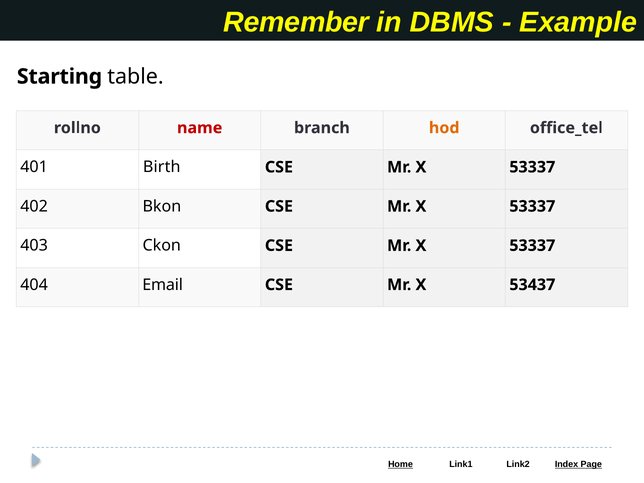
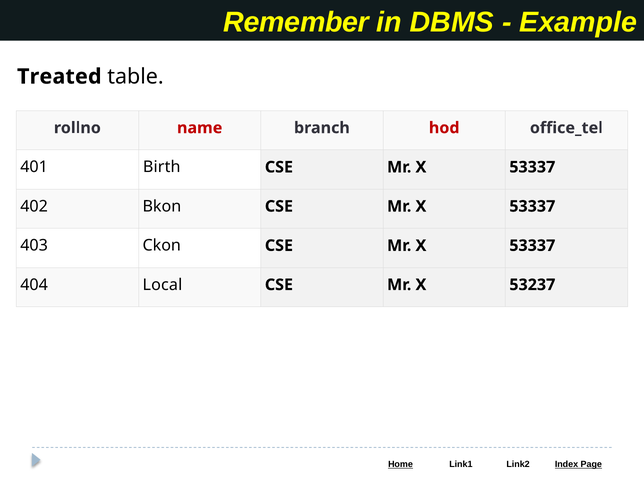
Starting: Starting -> Treated
hod colour: orange -> red
Email: Email -> Local
53437: 53437 -> 53237
